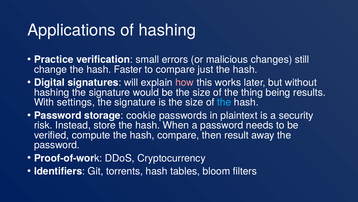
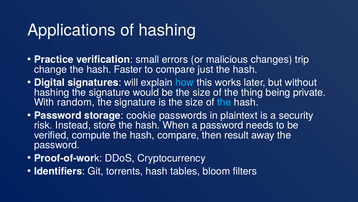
still: still -> trip
how colour: pink -> light blue
results: results -> private
settings: settings -> random
